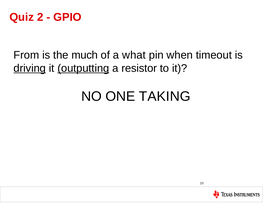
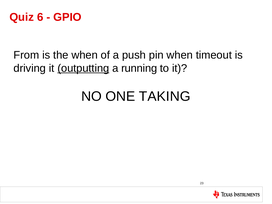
2: 2 -> 6
the much: much -> when
what: what -> push
driving underline: present -> none
resistor: resistor -> running
